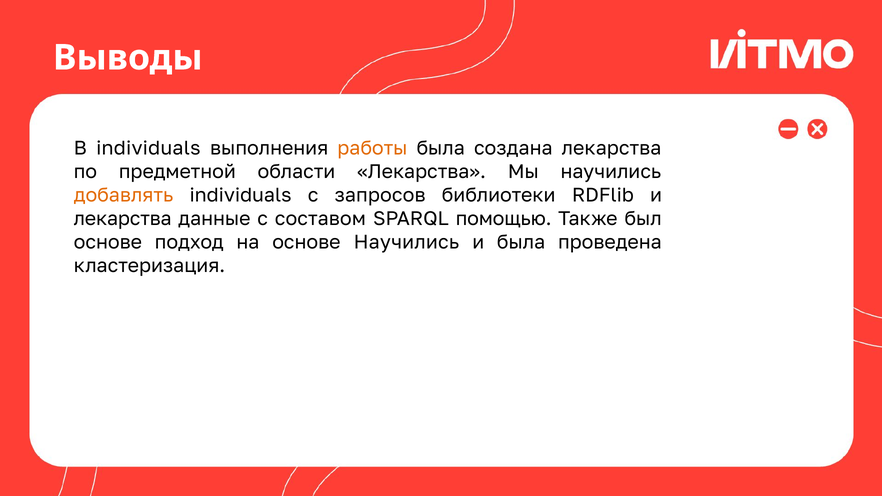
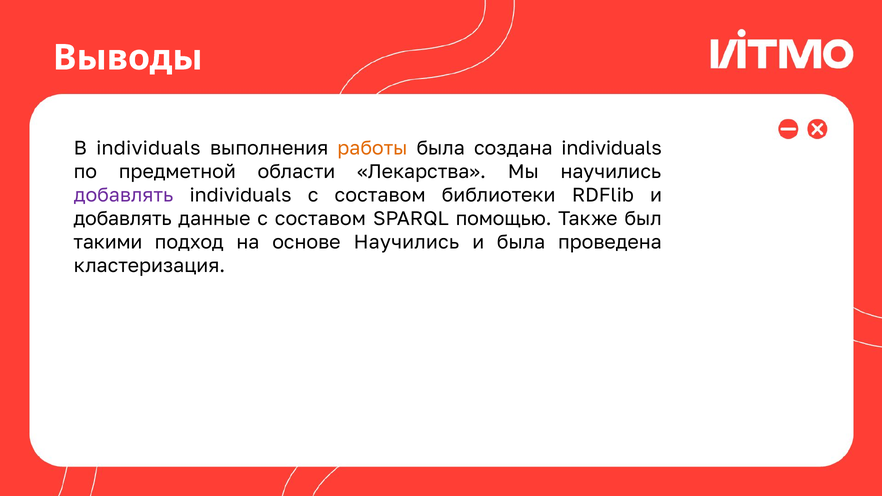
создана лекарства: лекарства -> individuals
добавлять at (124, 196) colour: orange -> purple
individuals с запросов: запросов -> составом
лекарства at (123, 219): лекарства -> добавлять
основе at (108, 243): основе -> такими
